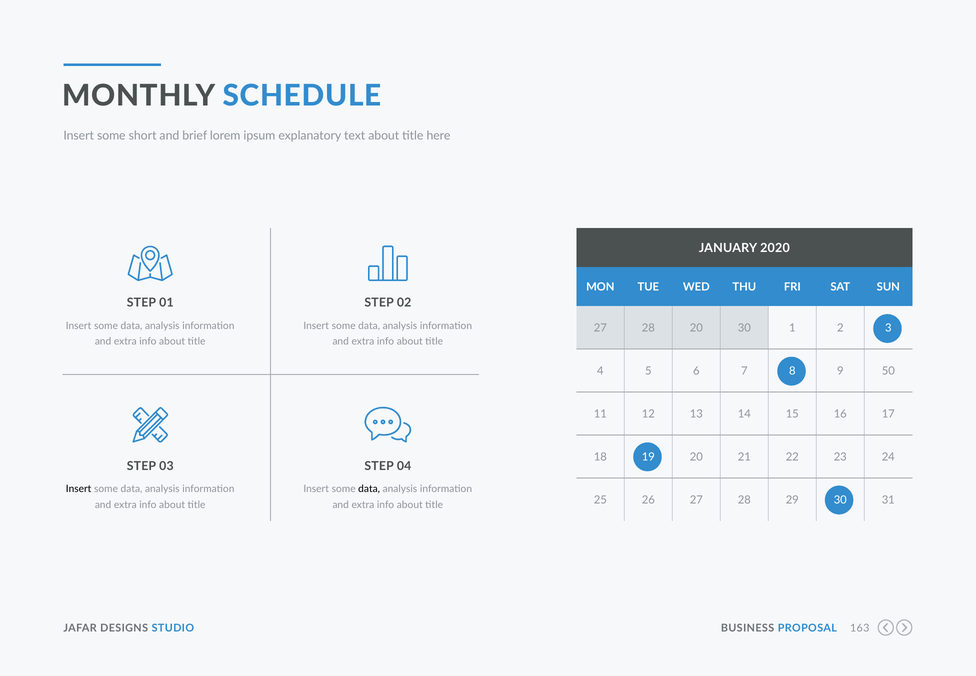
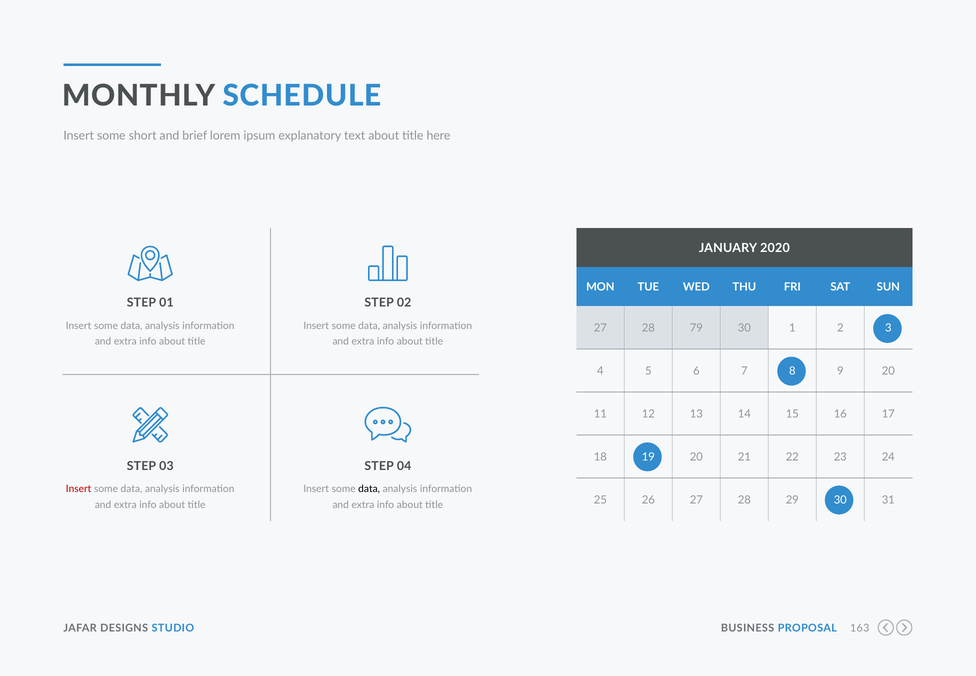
28 20: 20 -> 79
9 50: 50 -> 20
Insert at (79, 489) colour: black -> red
